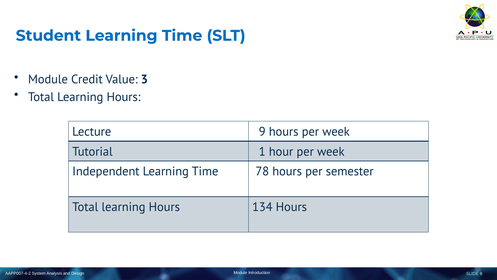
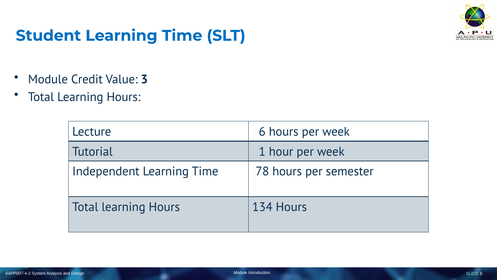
9: 9 -> 6
